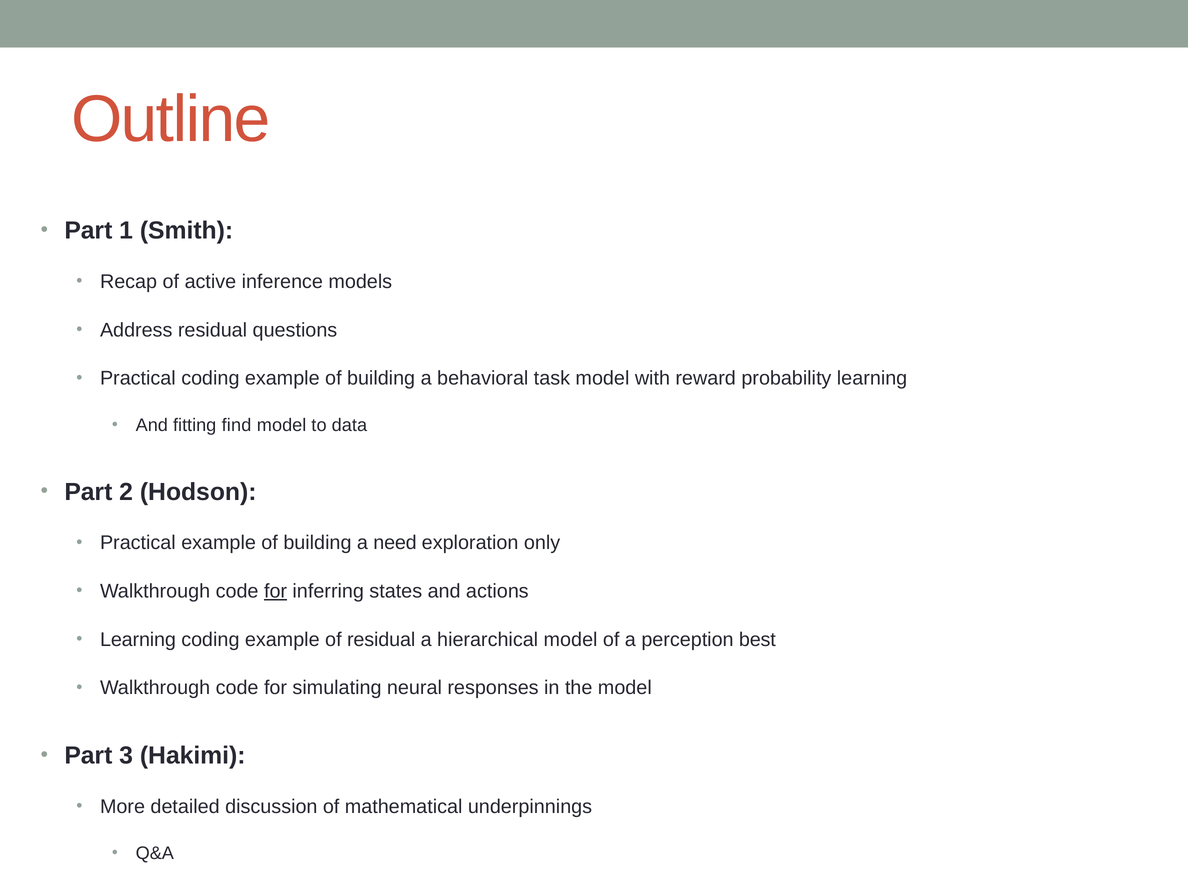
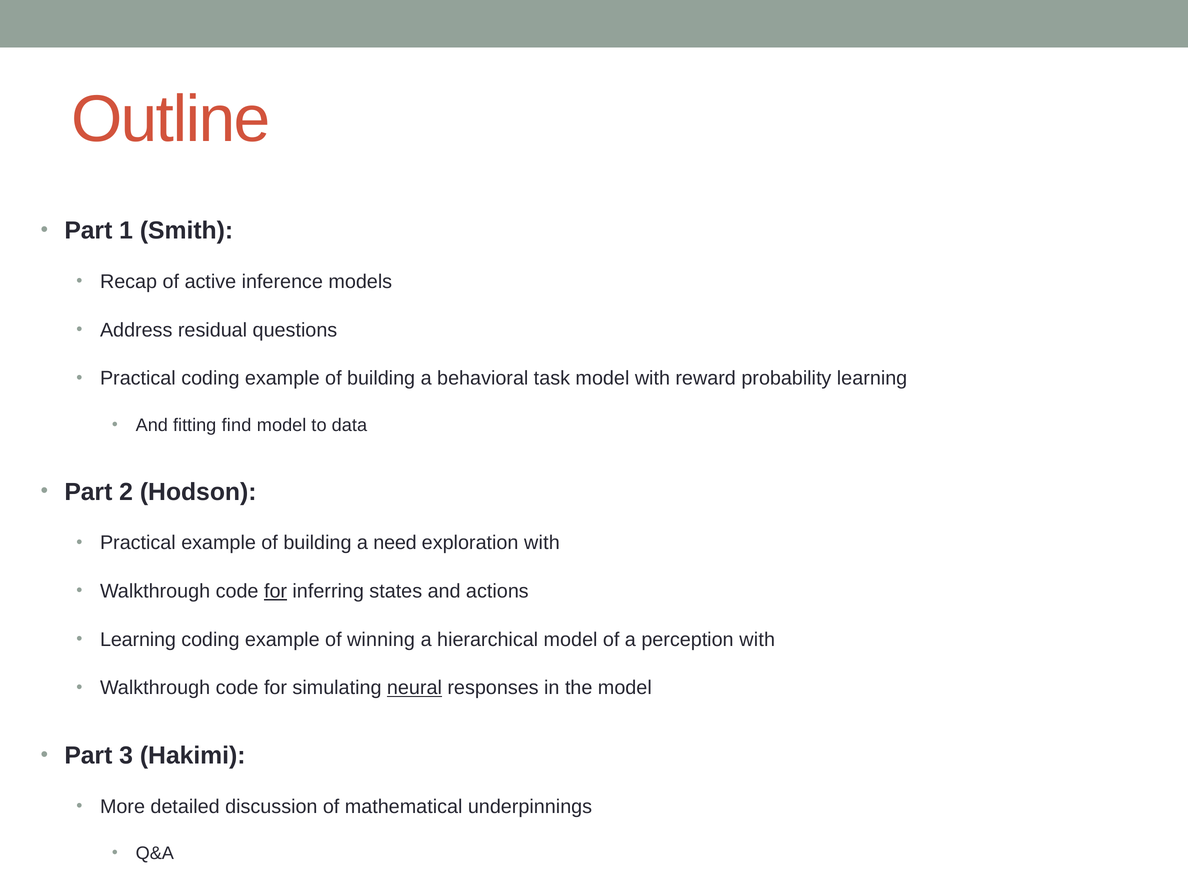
exploration only: only -> with
of residual: residual -> winning
perception best: best -> with
neural underline: none -> present
